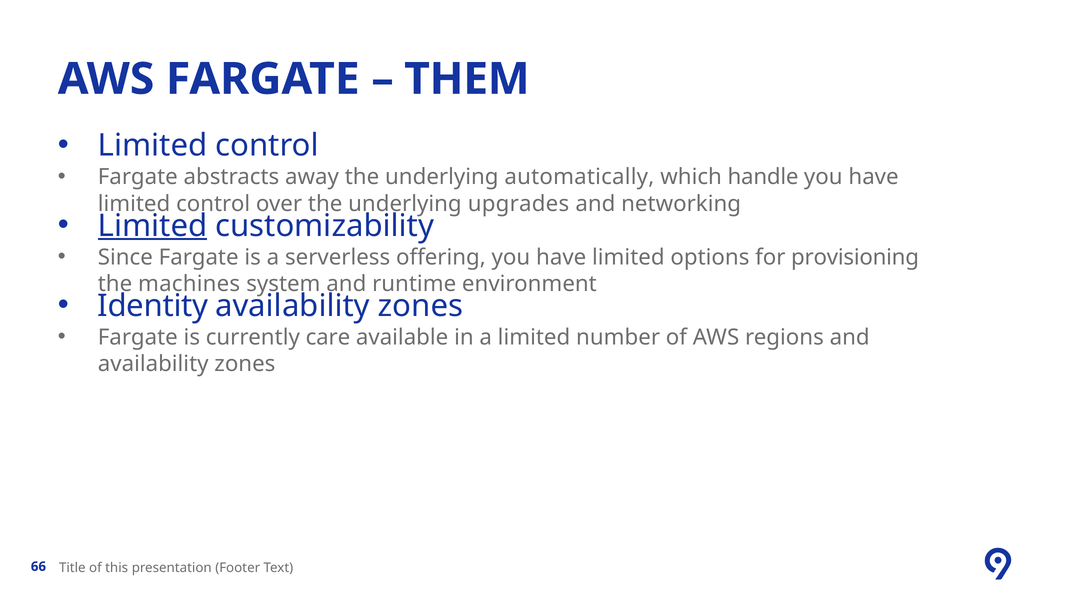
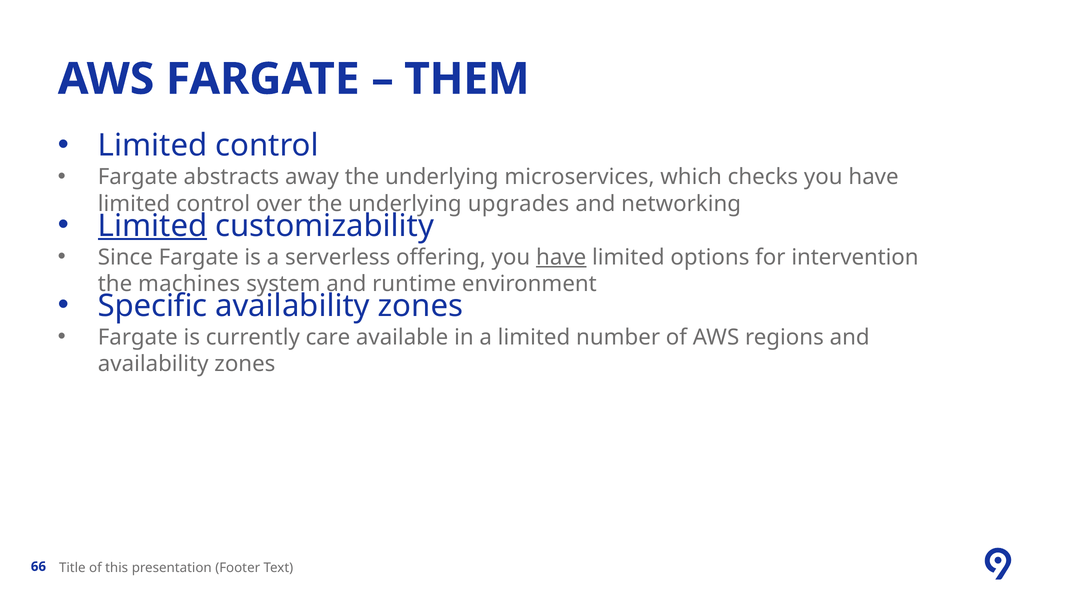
automatically: automatically -> microservices
handle: handle -> checks
have at (561, 257) underline: none -> present
provisioning: provisioning -> intervention
Identity: Identity -> Specific
